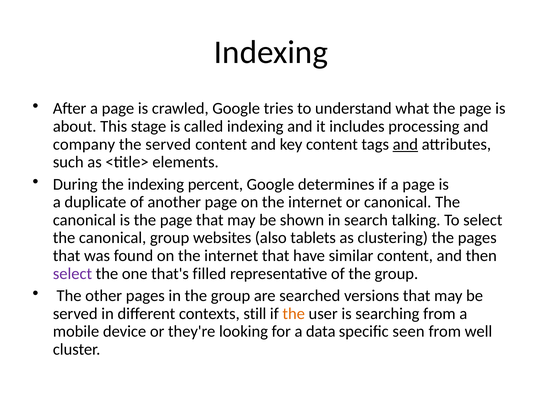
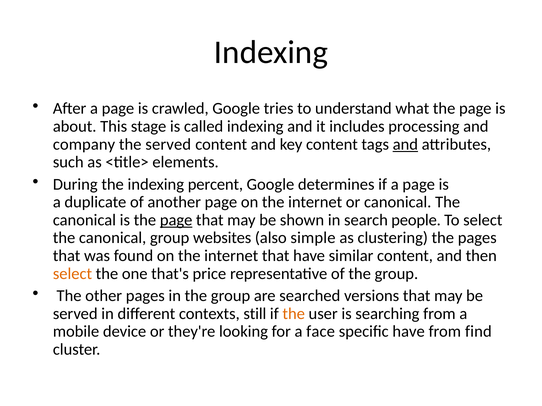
page at (176, 220) underline: none -> present
talking: talking -> people
tablets: tablets -> simple
select at (72, 274) colour: purple -> orange
filled: filled -> price
data: data -> face
specific seen: seen -> have
well: well -> find
